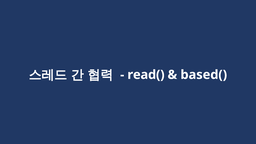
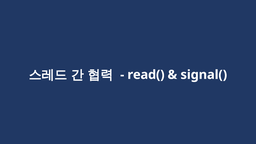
based(: based( -> signal(
